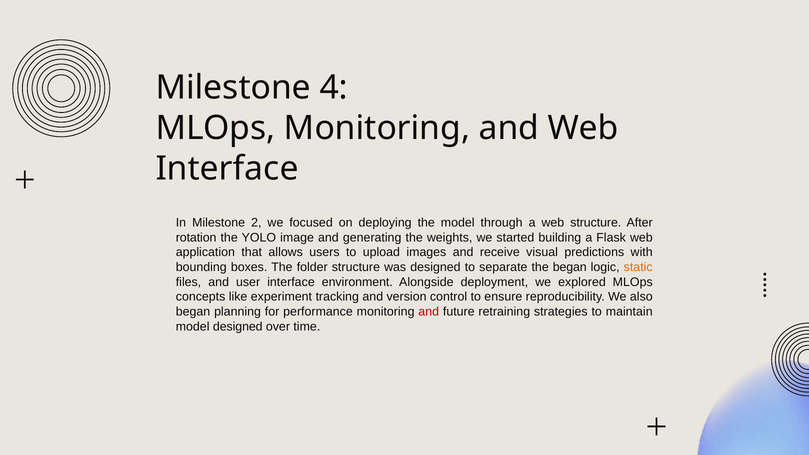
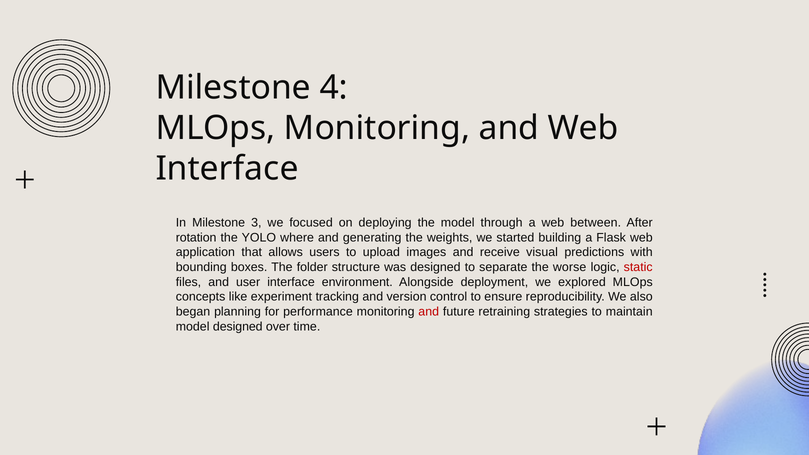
2: 2 -> 3
web structure: structure -> between
image: image -> where
the began: began -> worse
static colour: orange -> red
